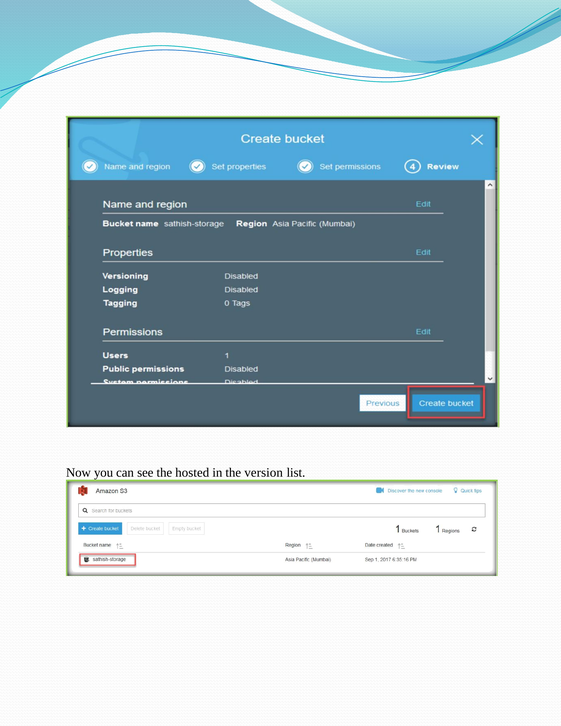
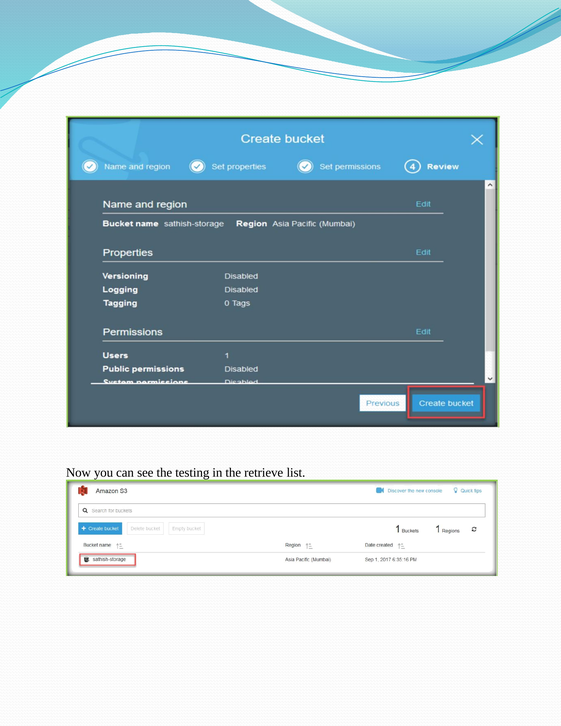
hosted: hosted -> testing
version: version -> retrieve
